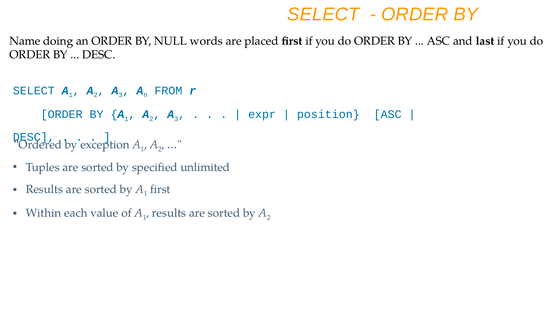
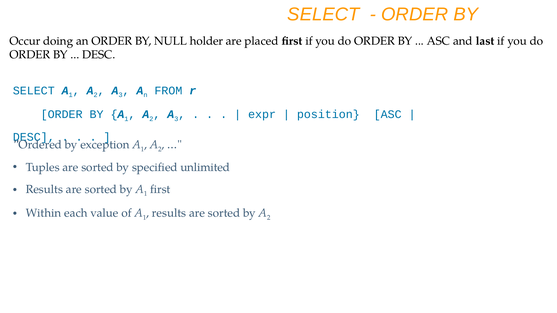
Name: Name -> Occur
words: words -> holder
